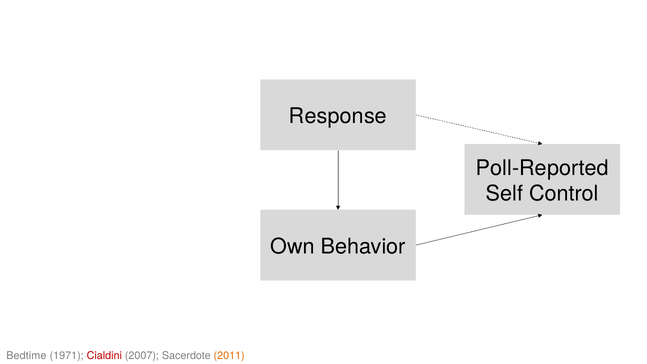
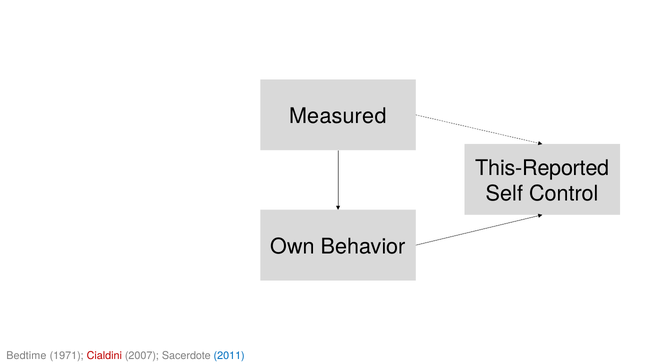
Response: Response -> Measured
Poll-Reported: Poll-Reported -> This-Reported
2011 colour: orange -> blue
